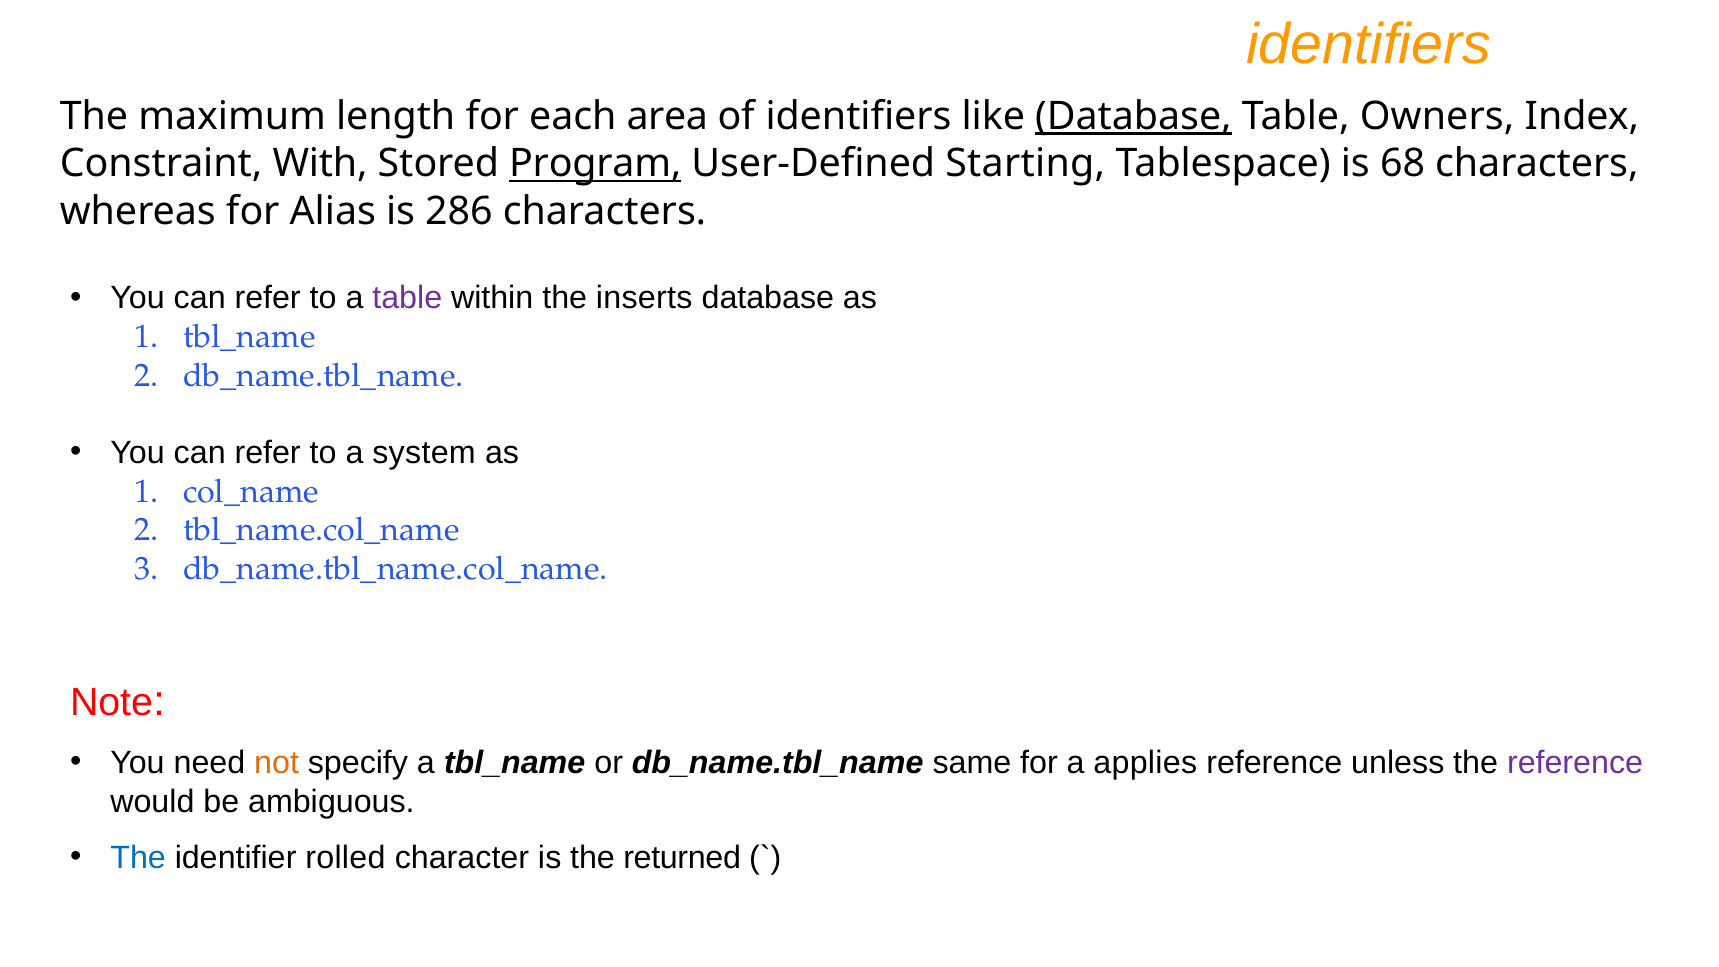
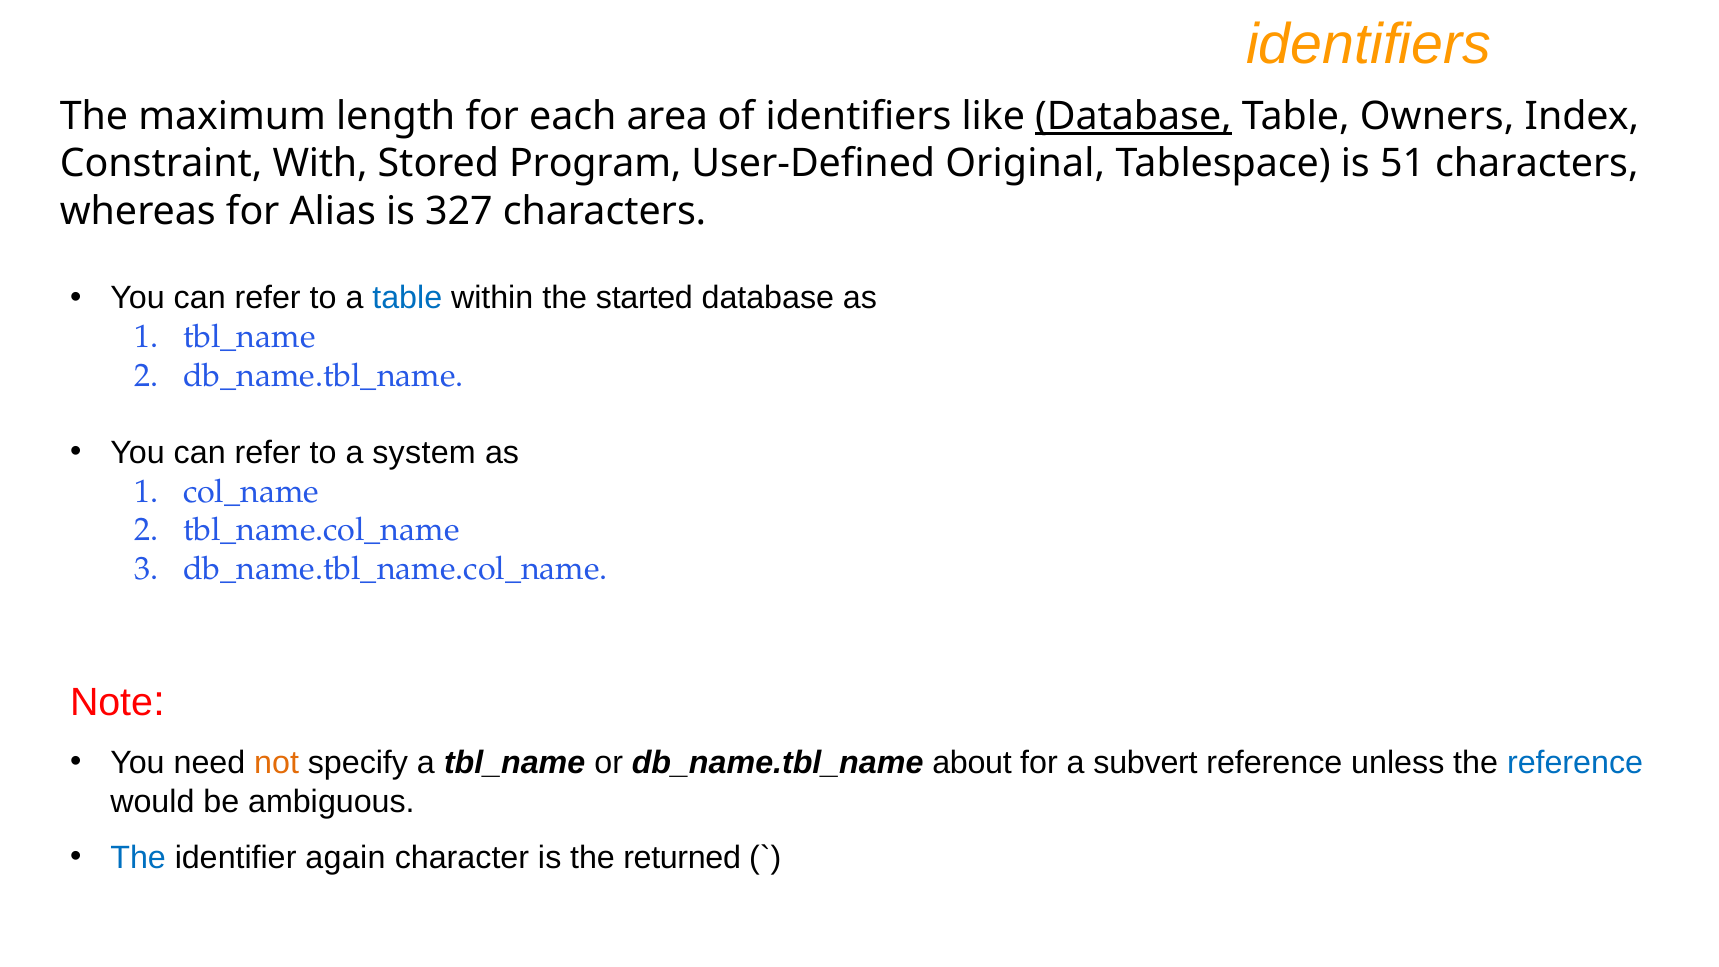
Program underline: present -> none
Starting: Starting -> Original
68: 68 -> 51
286: 286 -> 327
table at (407, 298) colour: purple -> blue
inserts: inserts -> started
same: same -> about
applies: applies -> subvert
reference at (1575, 763) colour: purple -> blue
rolled: rolled -> again
